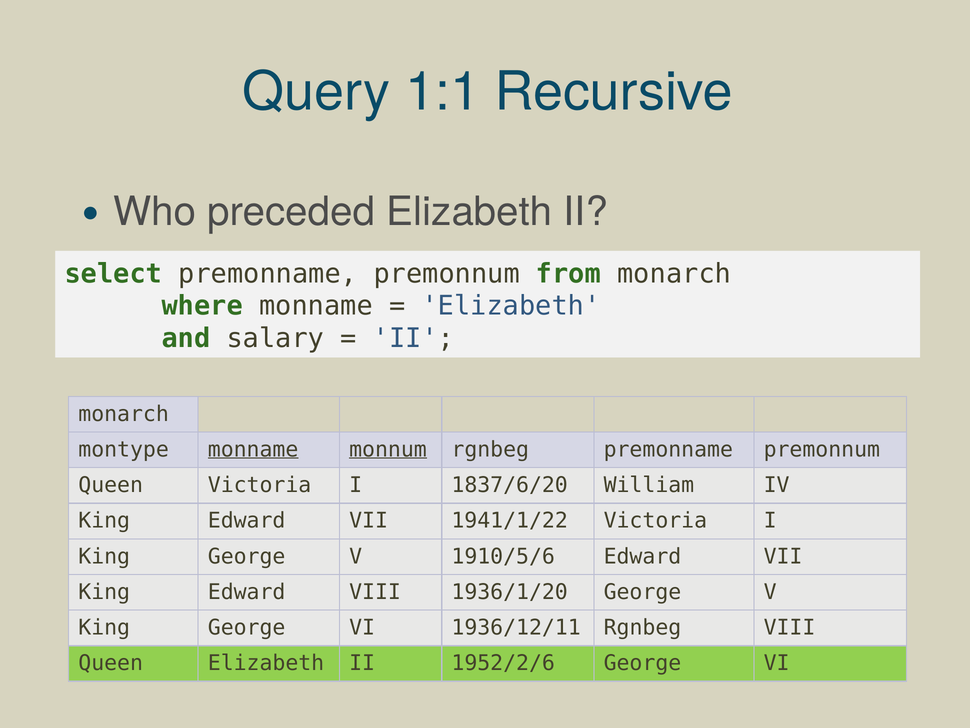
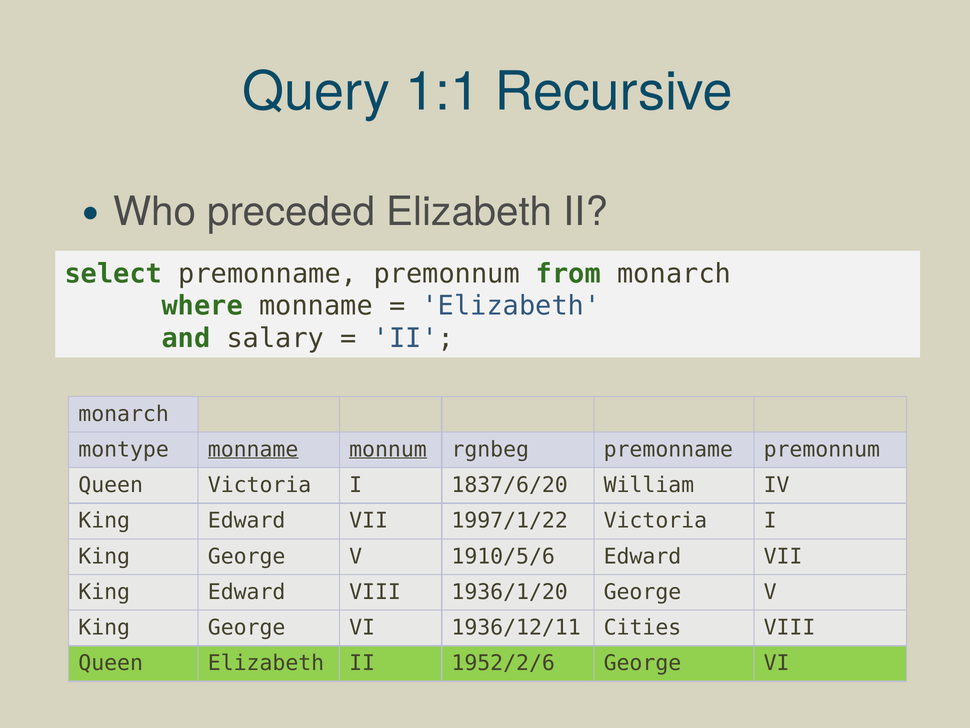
1941/1/22: 1941/1/22 -> 1997/1/22
1936/12/11 Rgnbeg: Rgnbeg -> Cities
